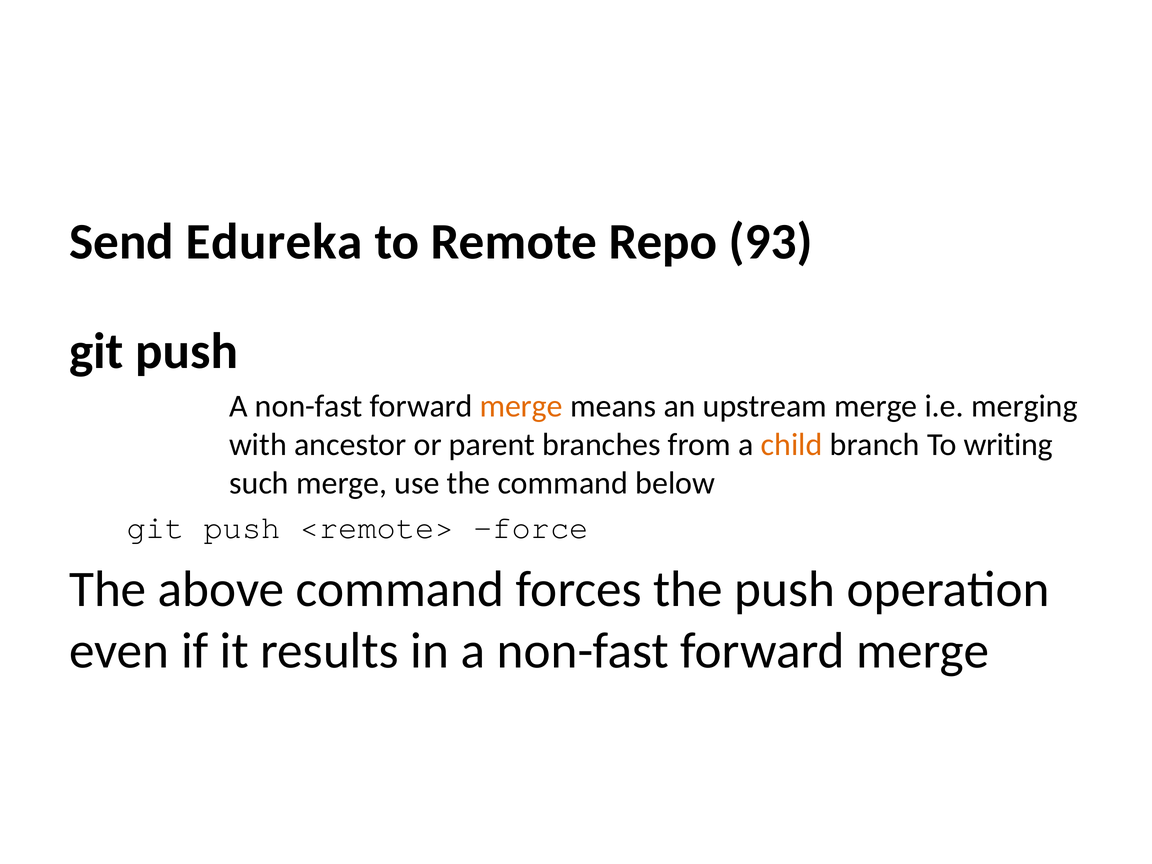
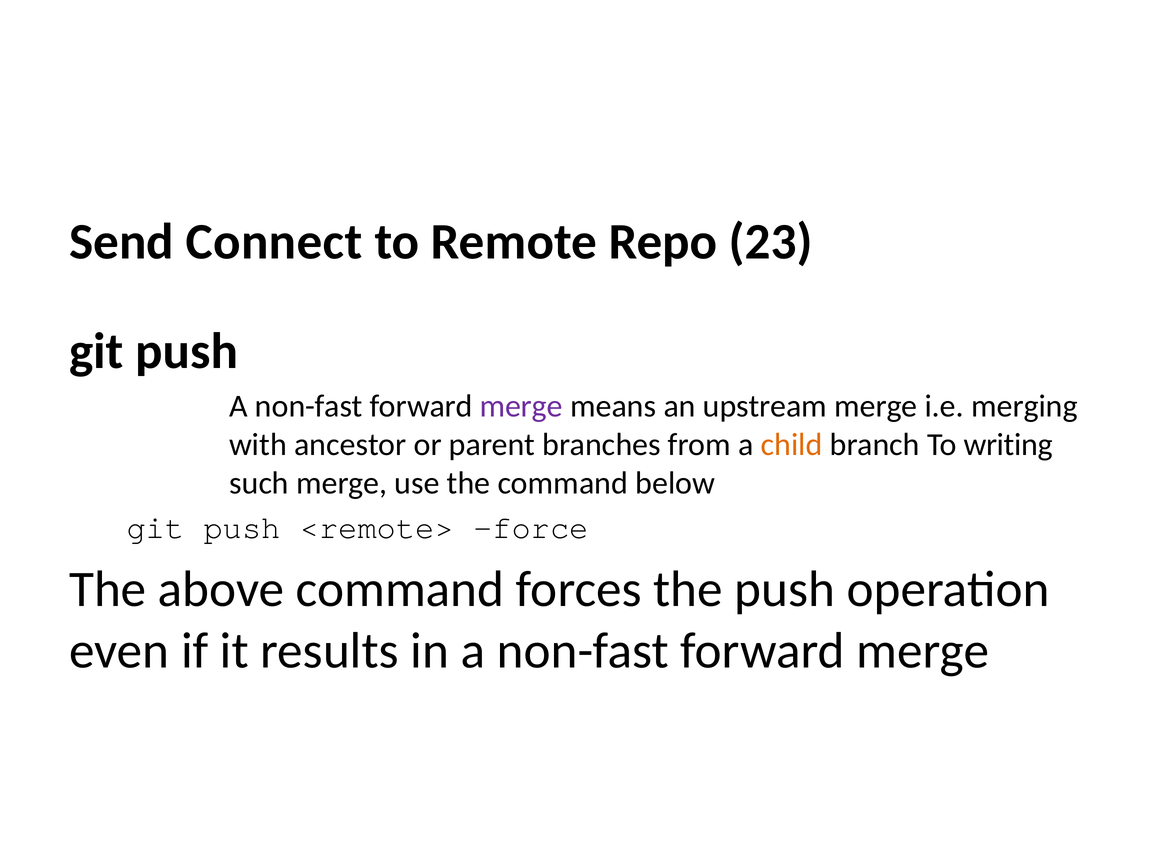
Edureka: Edureka -> Connect
93: 93 -> 23
merge at (521, 406) colour: orange -> purple
